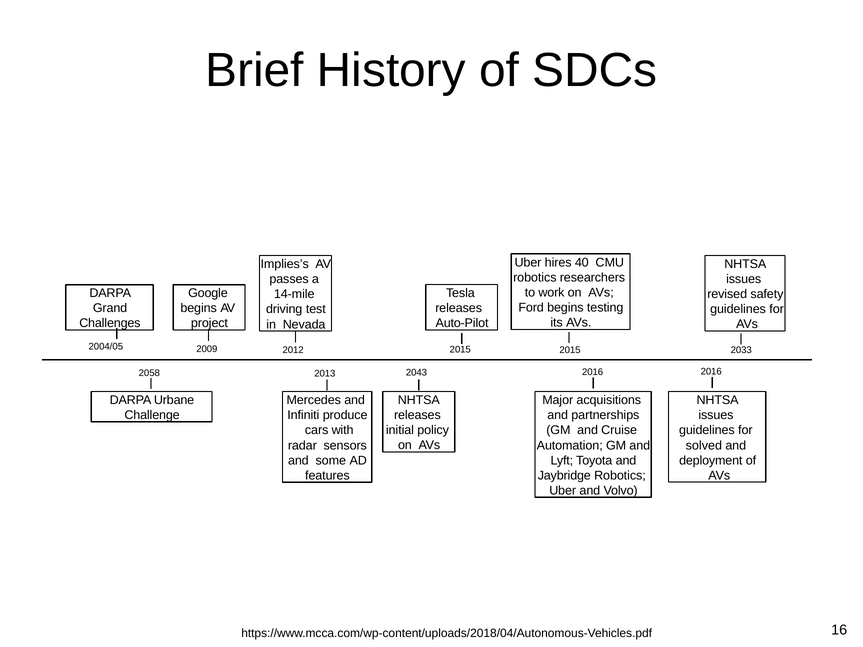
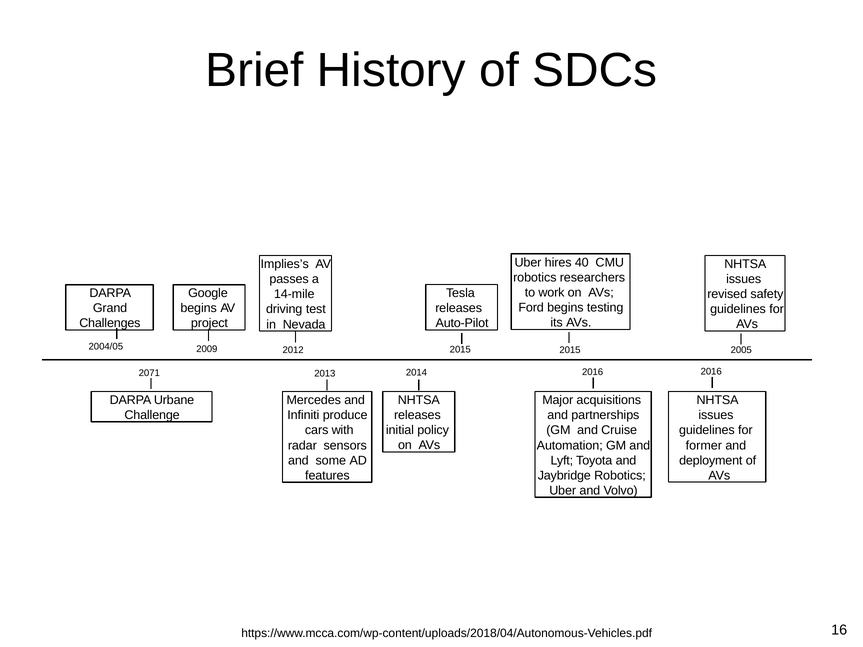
2033: 2033 -> 2005
2043: 2043 -> 2014
2058: 2058 -> 2071
solved: solved -> former
